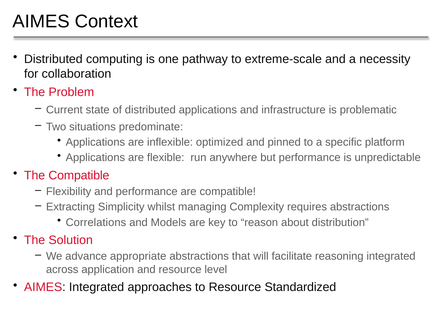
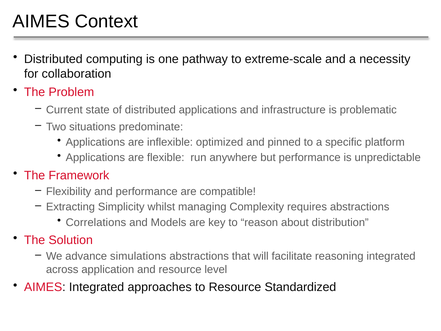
The Compatible: Compatible -> Framework
appropriate: appropriate -> simulations
